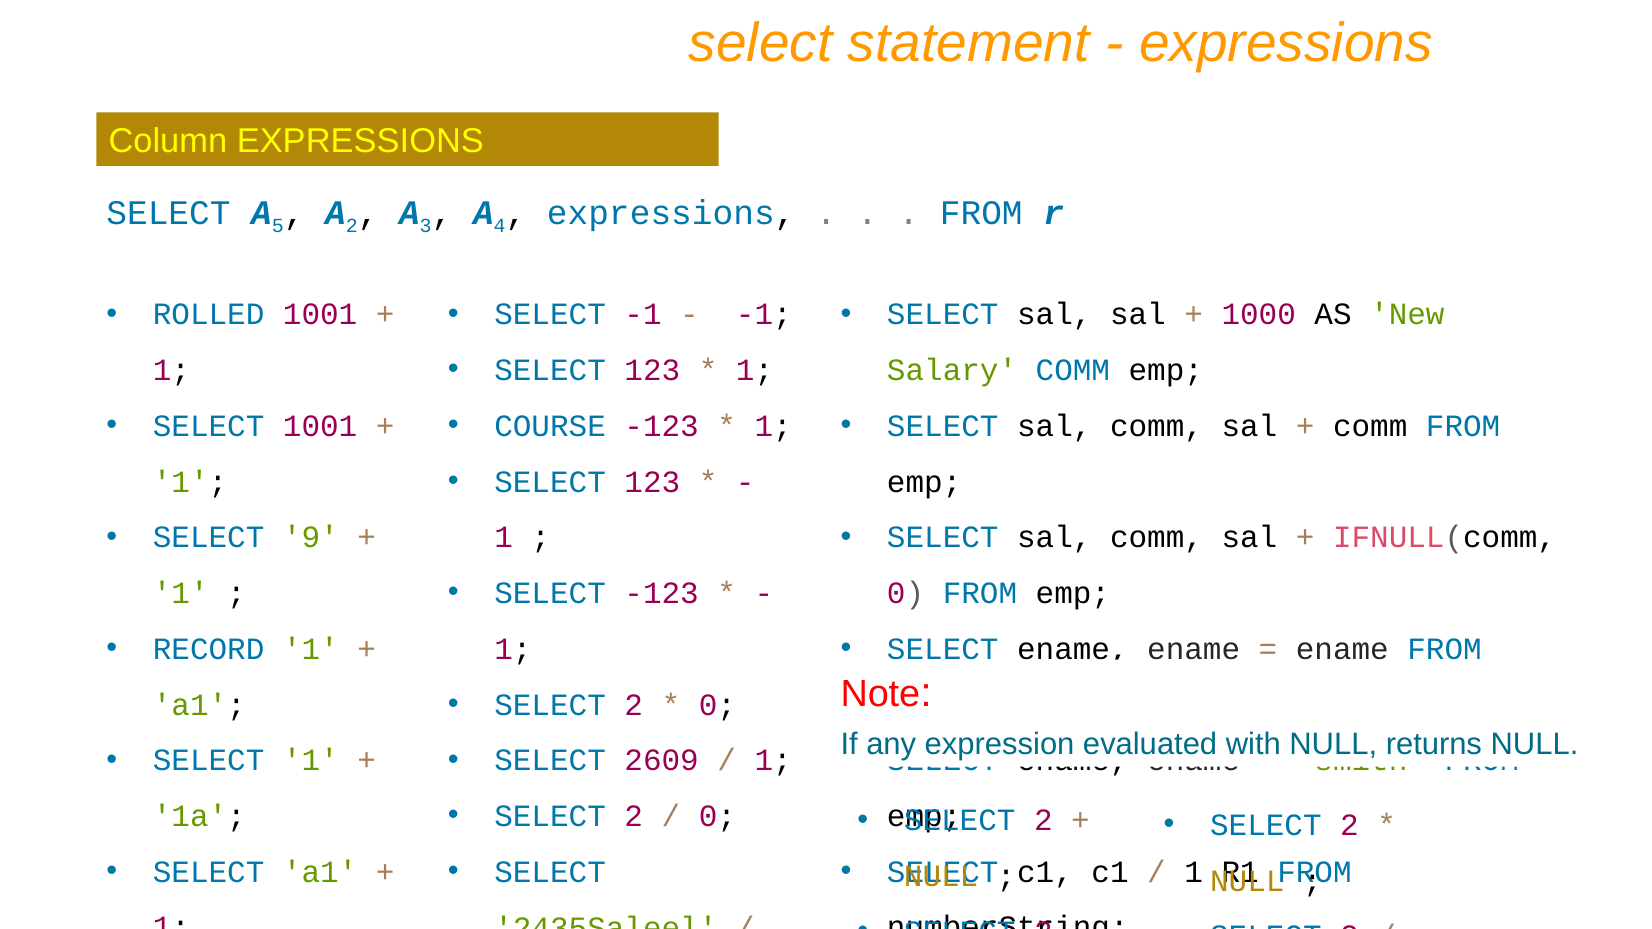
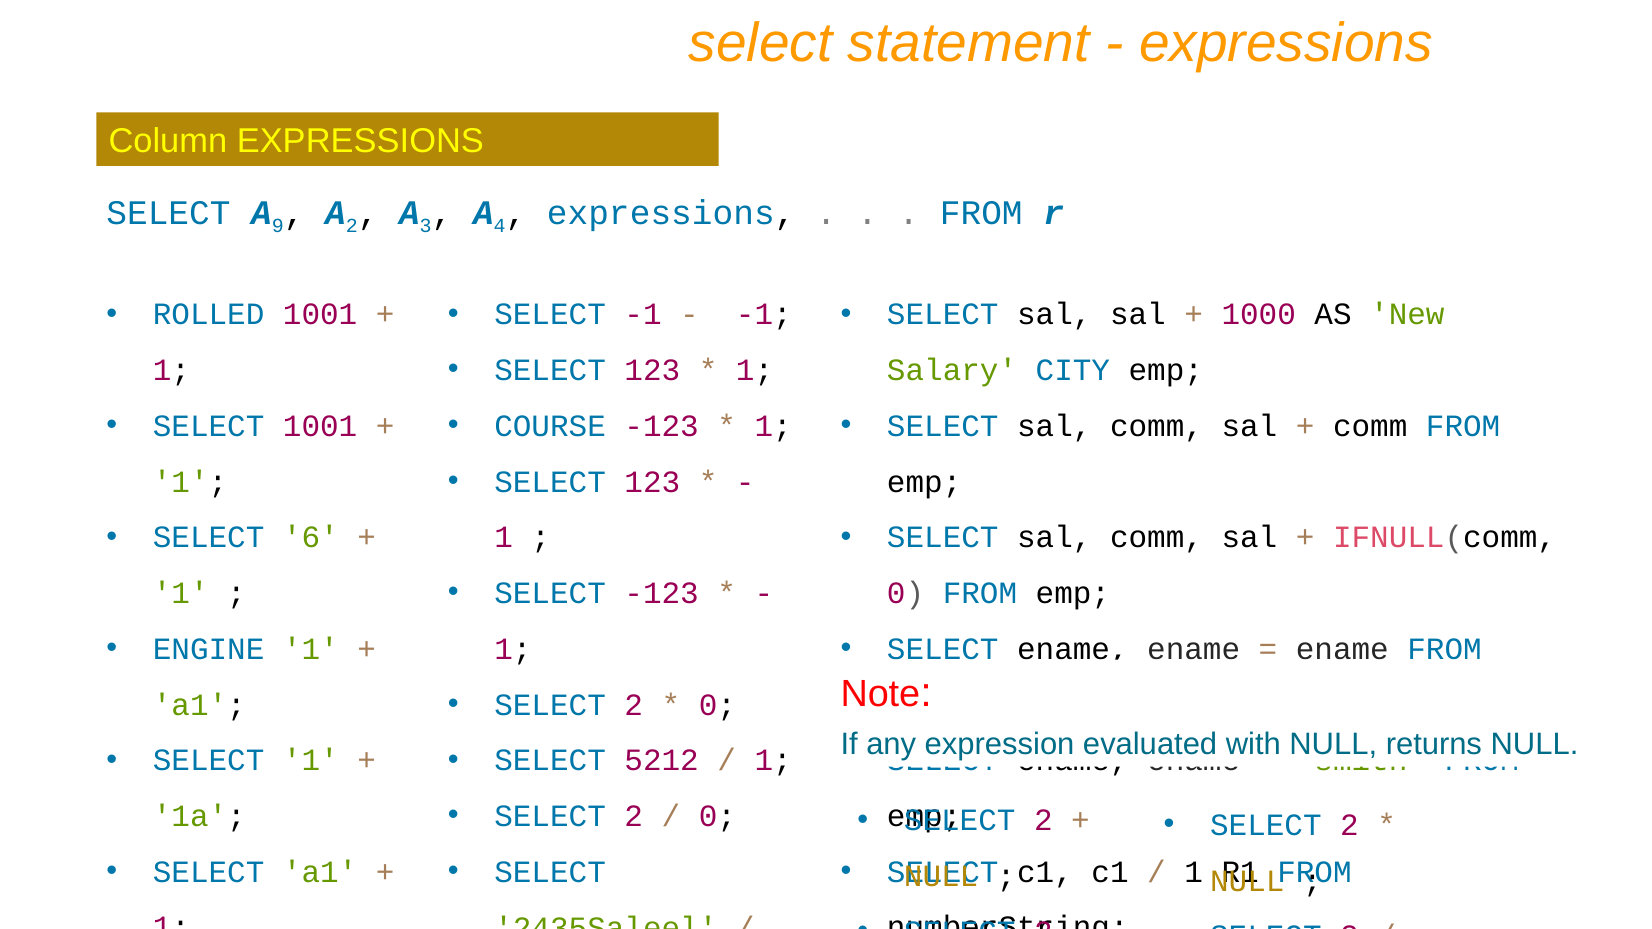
5: 5 -> 9
Salary COMM: COMM -> CITY
9: 9 -> 6
RECORD: RECORD -> ENGINE
2609: 2609 -> 5212
